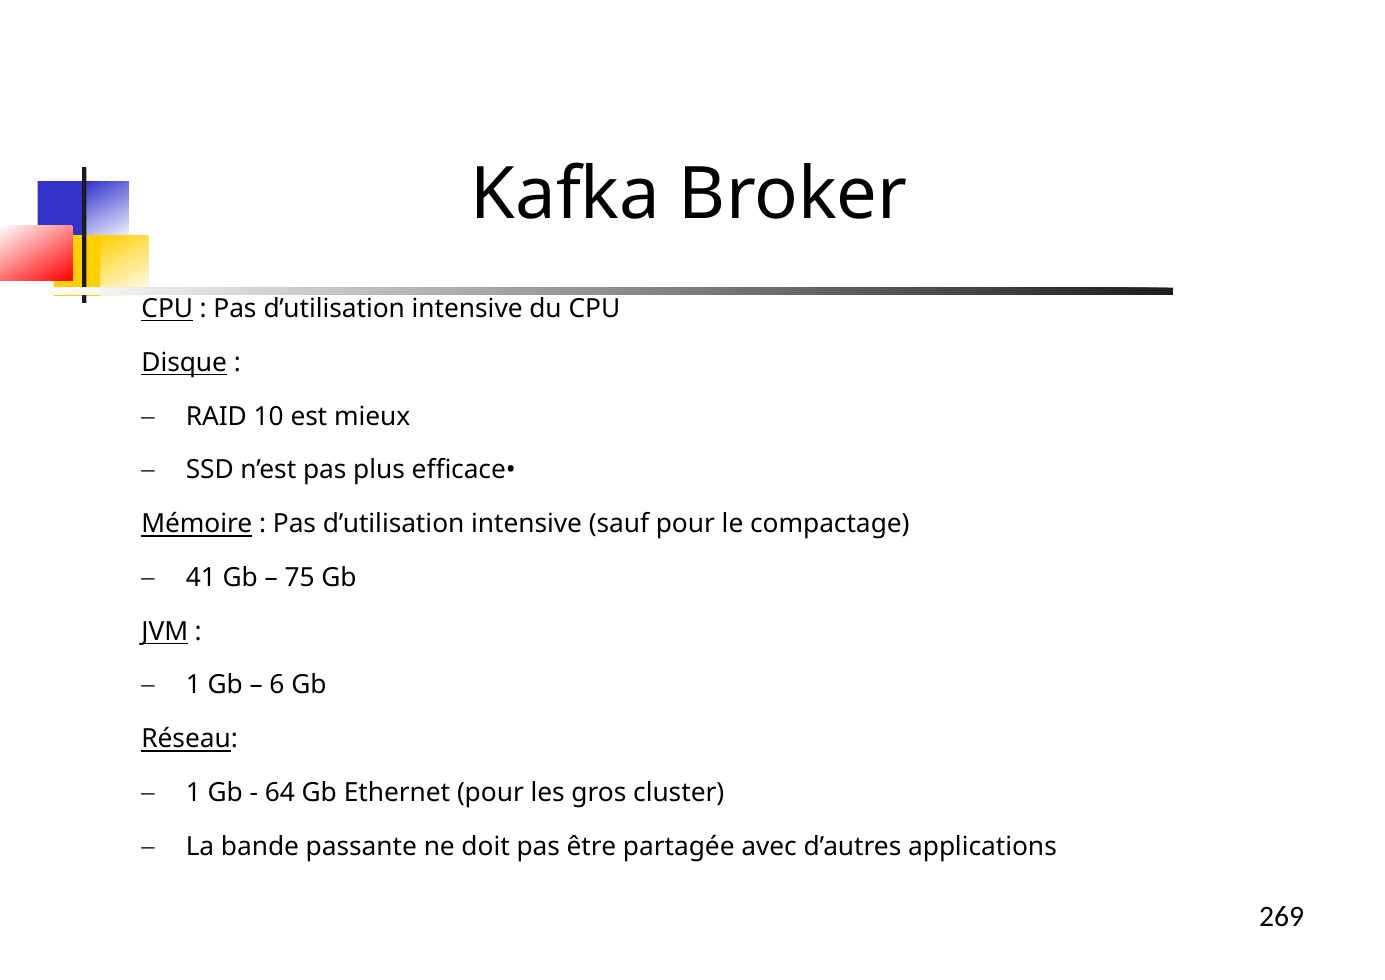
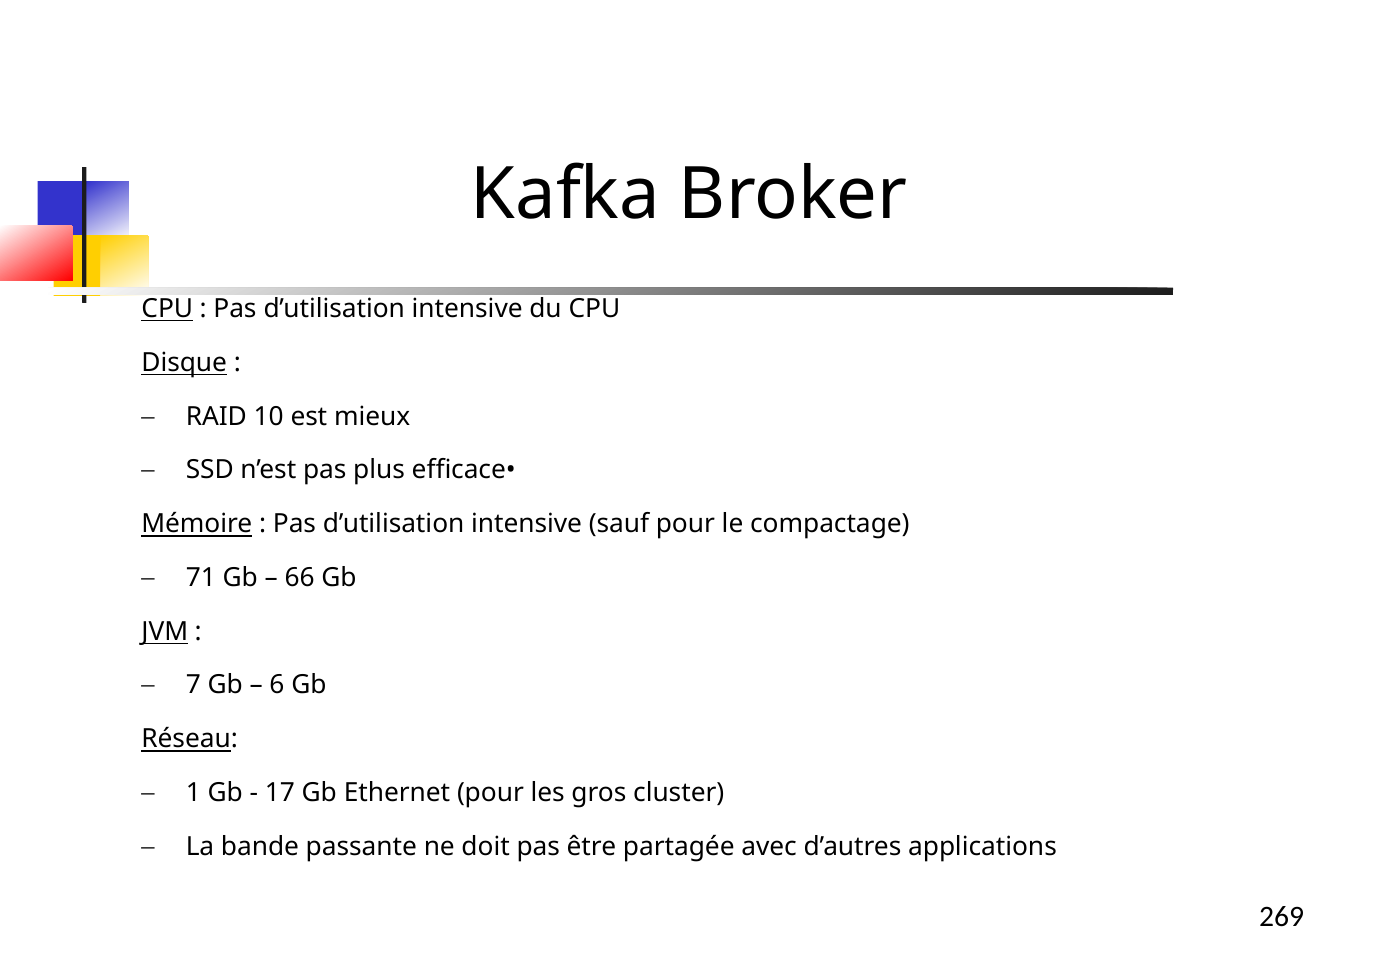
41: 41 -> 71
75: 75 -> 66
1 at (193, 685): 1 -> 7
64: 64 -> 17
